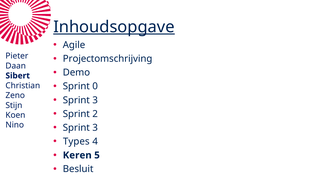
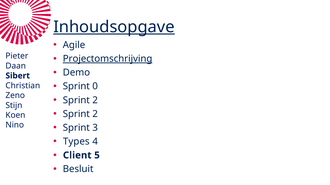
Projectomschrijving underline: none -> present
3 at (95, 100): 3 -> 2
Keren: Keren -> Client
